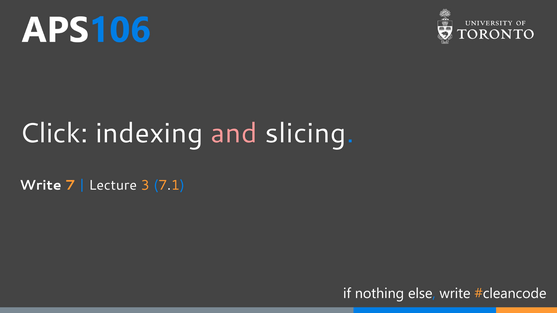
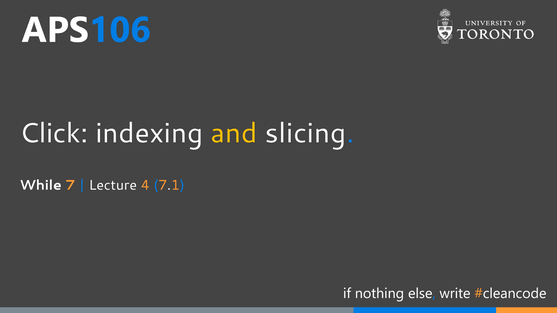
and colour: pink -> yellow
Write: Write -> While
3: 3 -> 4
